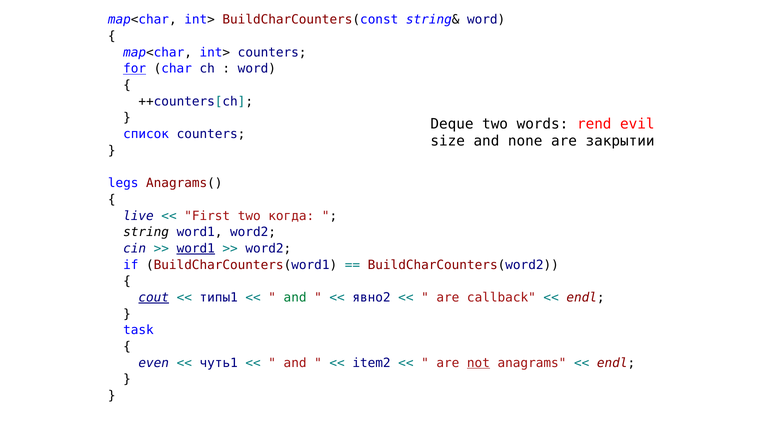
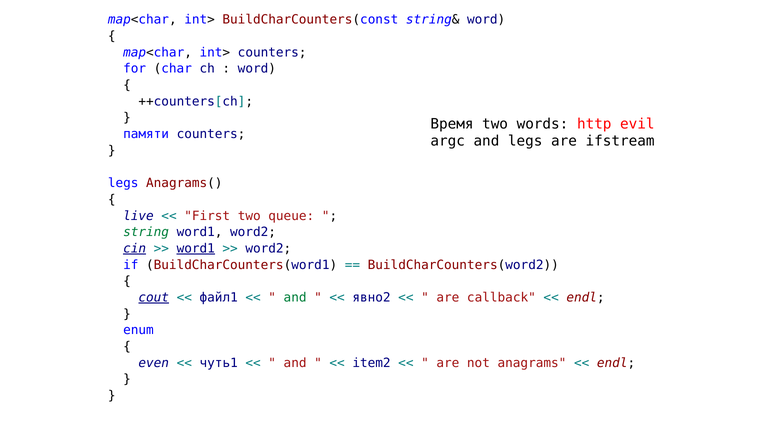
for underline: present -> none
Deque: Deque -> Время
rend: rend -> http
список: список -> памяти
size: size -> argc
and none: none -> legs
закрытии: закрытии -> ifstream
когда: когда -> queue
string colour: black -> green
cin underline: none -> present
типы1: типы1 -> файл1
task: task -> enum
not underline: present -> none
